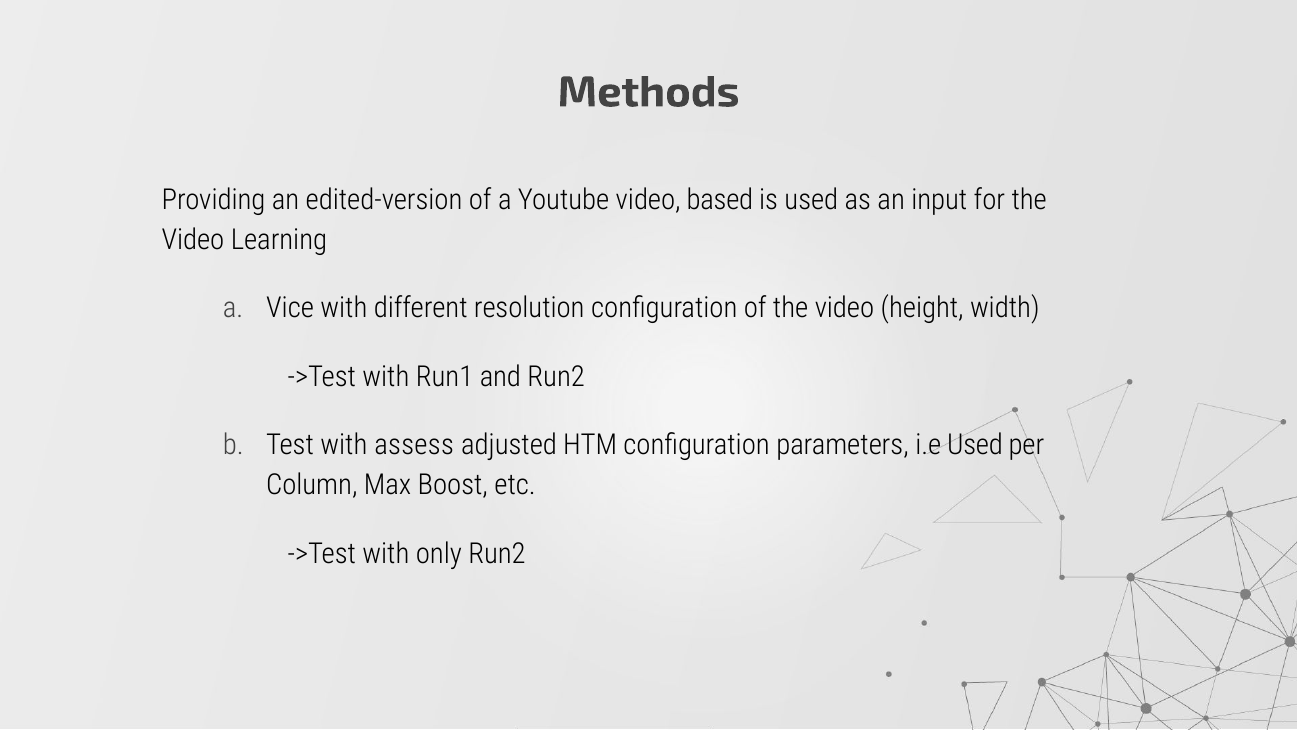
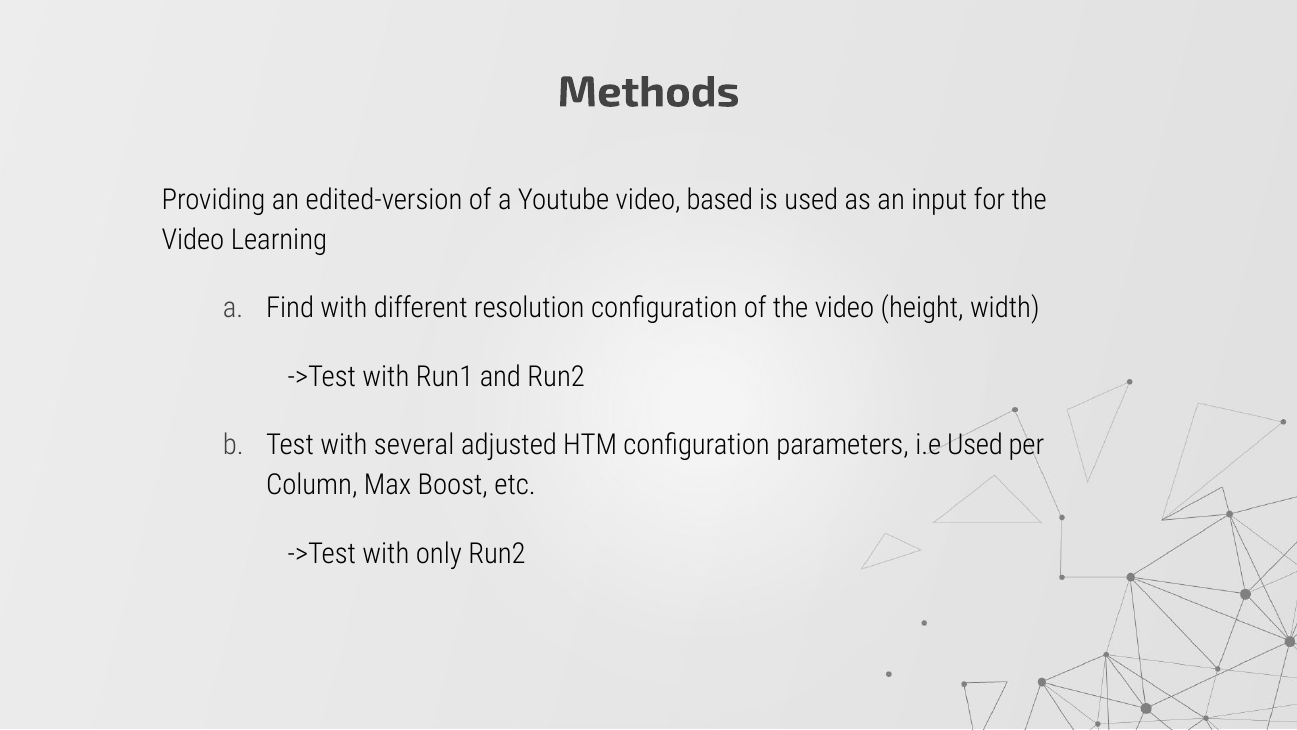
Vice: Vice -> Find
assess: assess -> several
